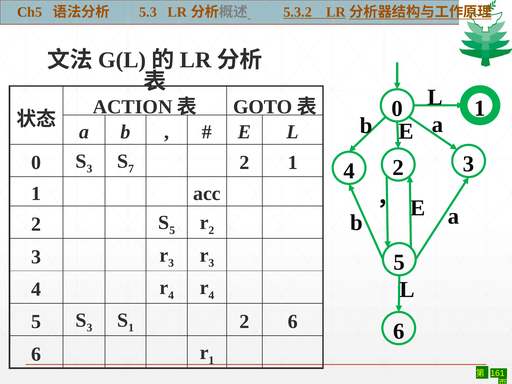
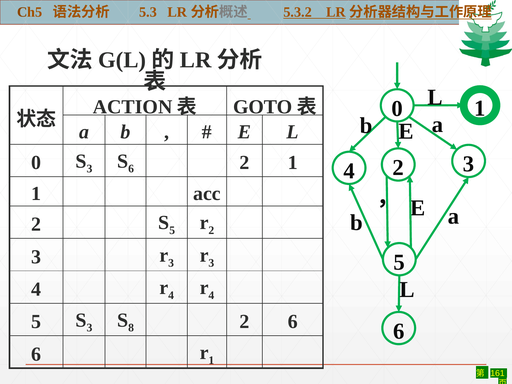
7 at (131, 169): 7 -> 6
1 at (131, 328): 1 -> 8
